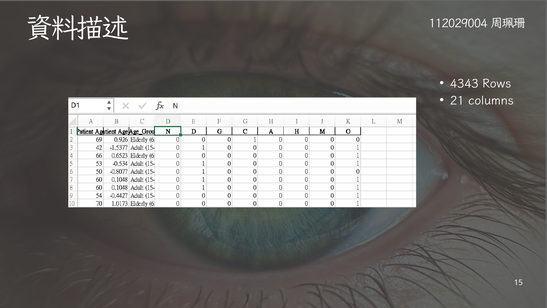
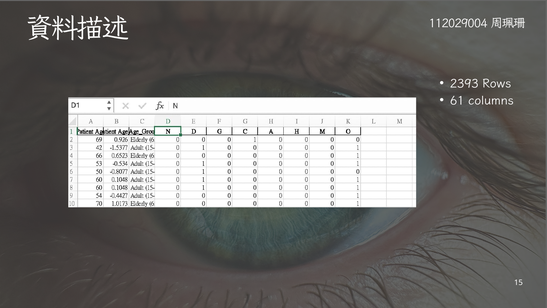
4343: 4343 -> 2393
21: 21 -> 61
